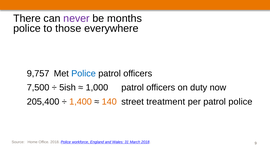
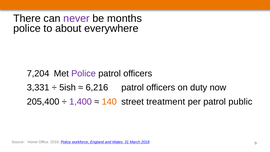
those: those -> about
9,757: 9,757 -> 7,204
Police at (84, 73) colour: blue -> purple
7,500: 7,500 -> 3,331
1,000: 1,000 -> 6,216
1,400 colour: orange -> purple
patrol police: police -> public
